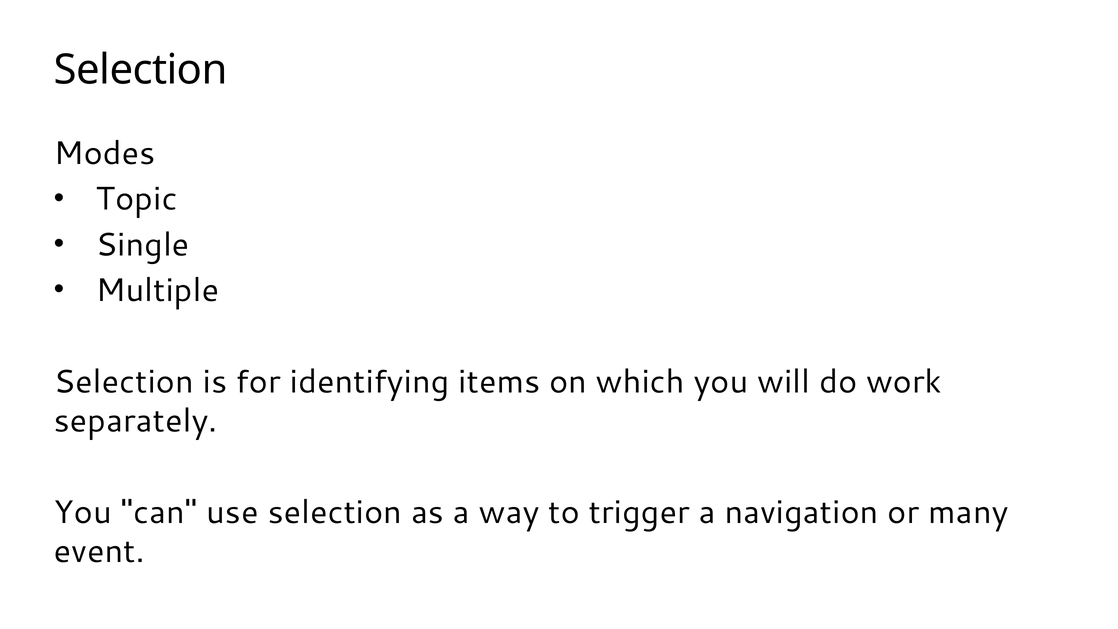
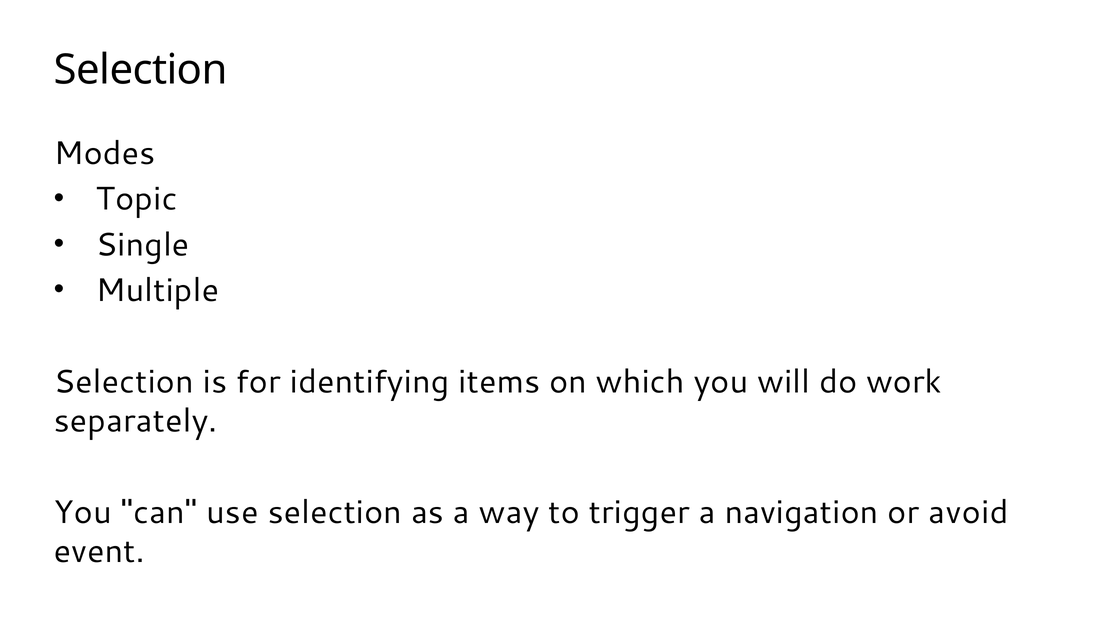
many: many -> avoid
